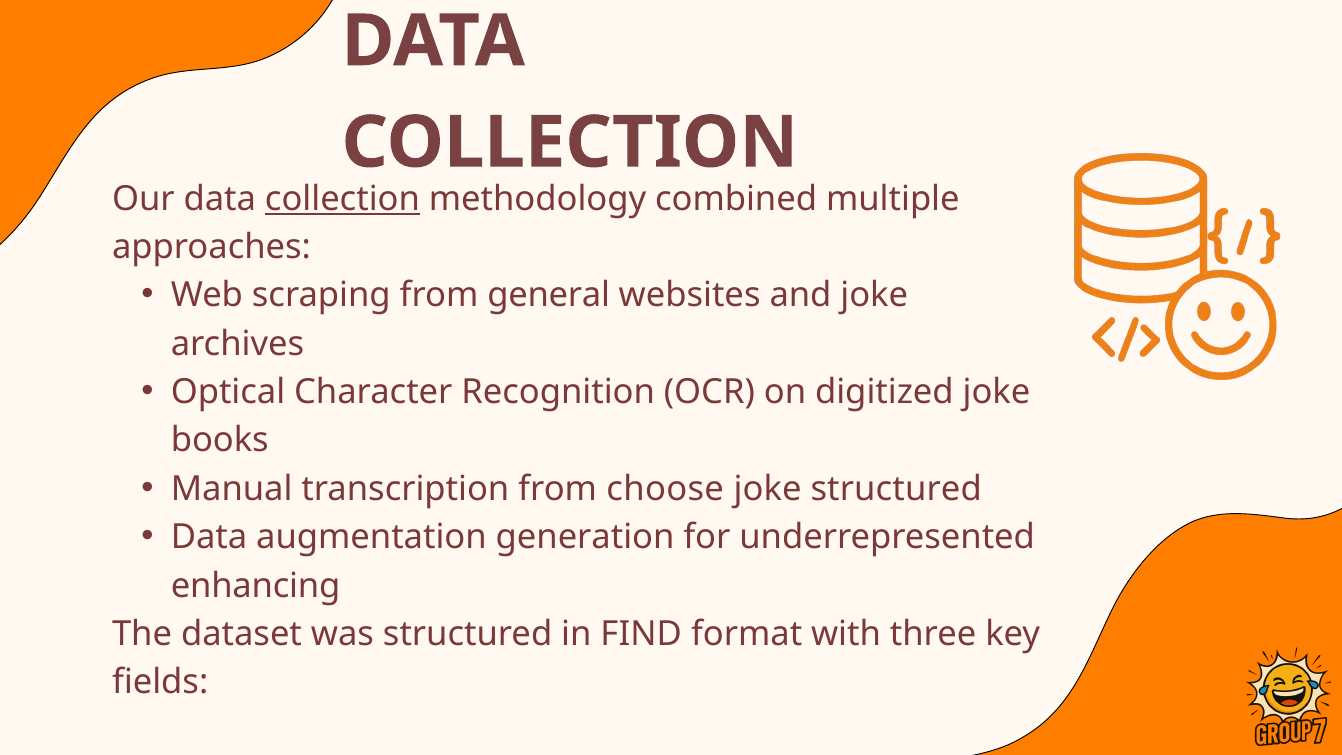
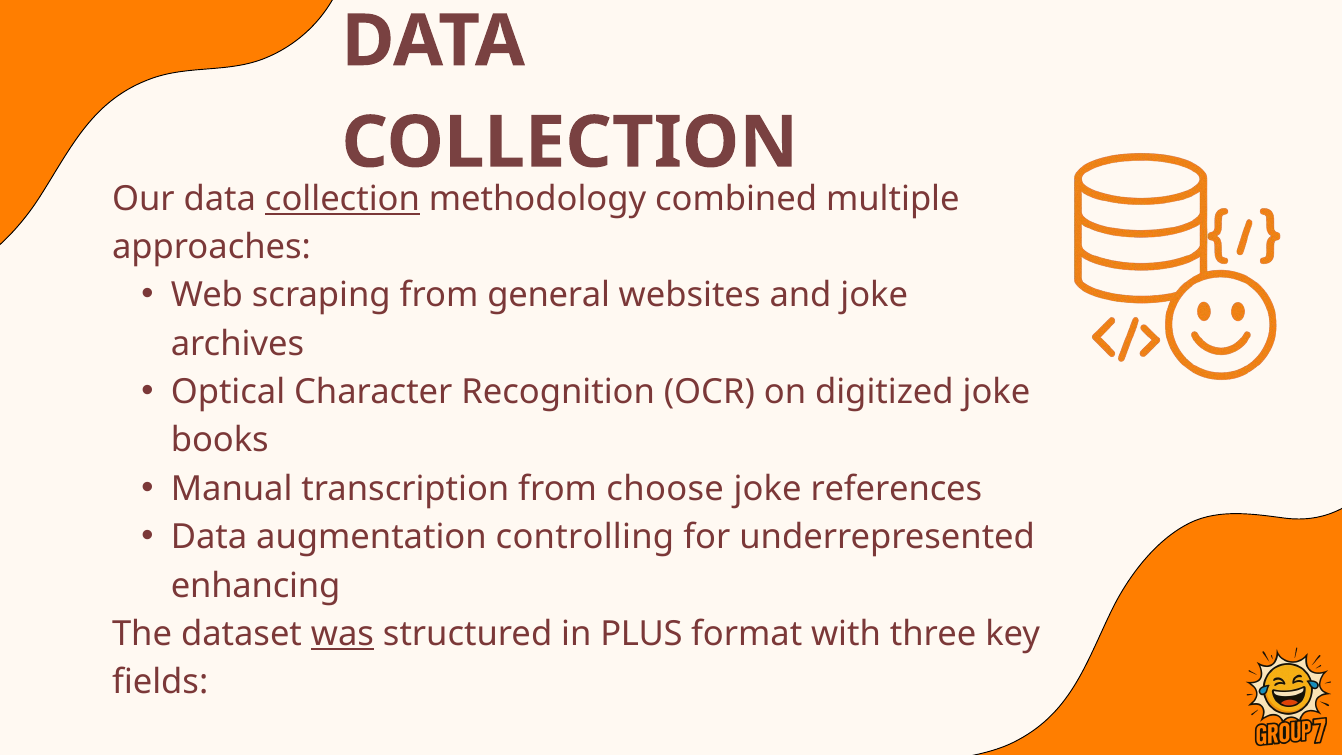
joke structured: structured -> references
generation: generation -> controlling
was underline: none -> present
FIND: FIND -> PLUS
